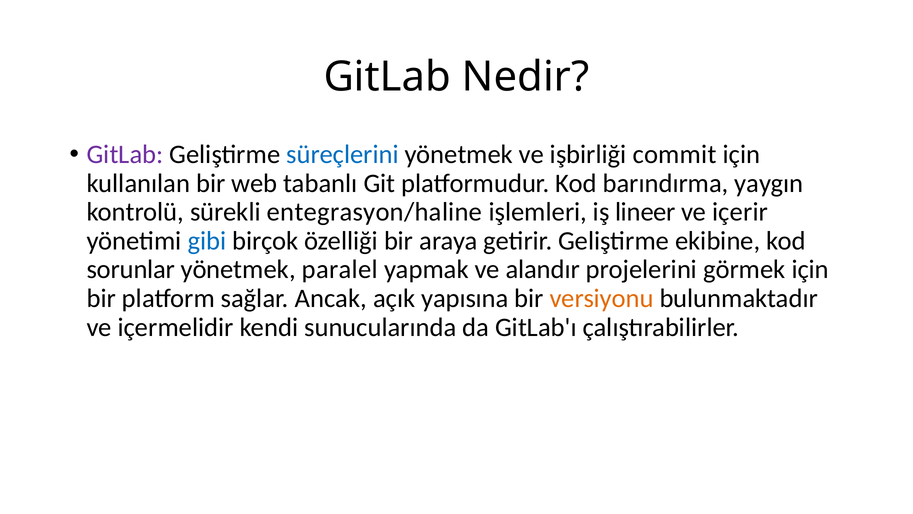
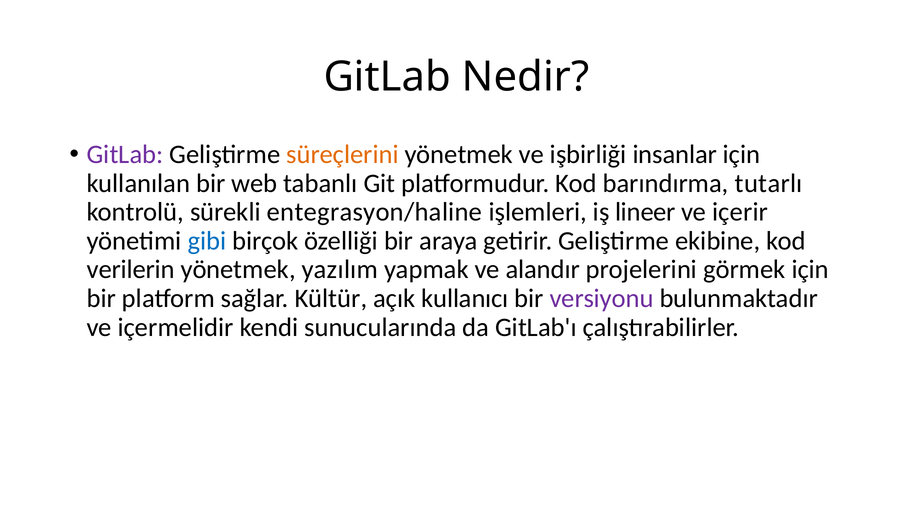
süreçlerini colour: blue -> orange
commit: commit -> insanlar
yaygın: yaygın -> tutarlı
sorunlar: sorunlar -> verilerin
paralel: paralel -> yazılım
Ancak: Ancak -> Kültür
yapısına: yapısına -> kullanıcı
versiyonu colour: orange -> purple
